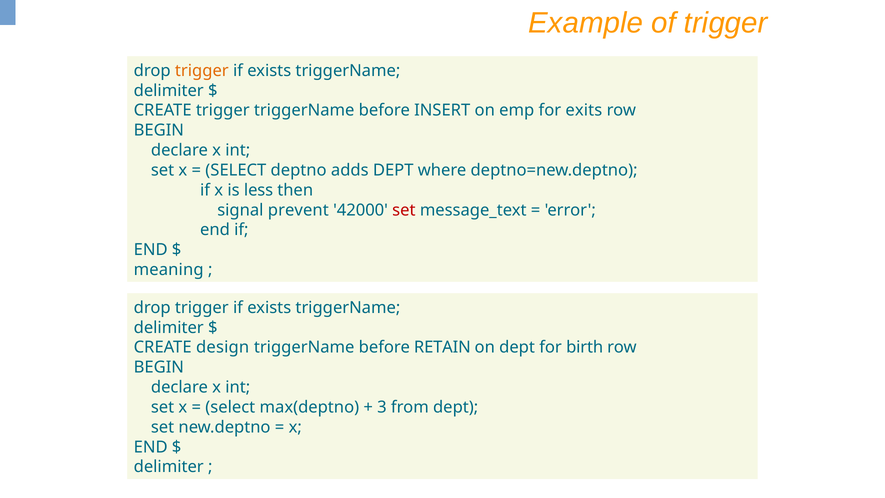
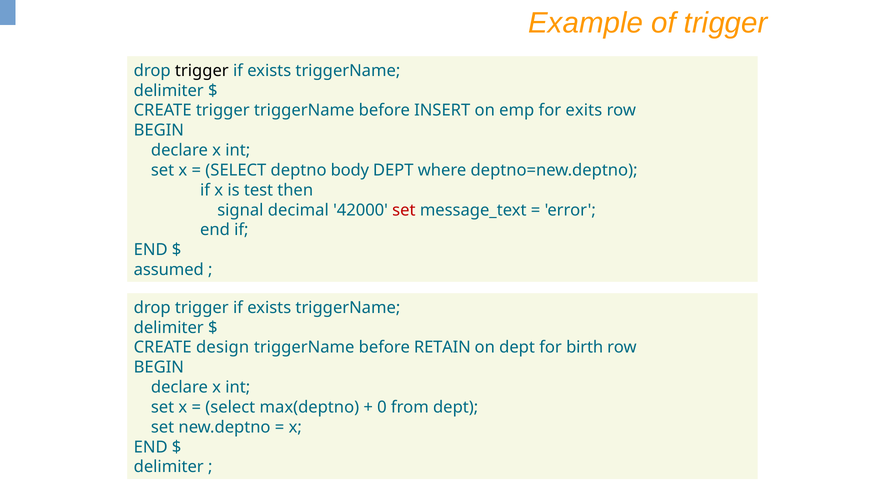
trigger at (202, 71) colour: orange -> black
adds: adds -> body
less: less -> test
prevent: prevent -> decimal
meaning: meaning -> assumed
3: 3 -> 0
